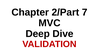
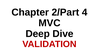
7: 7 -> 4
